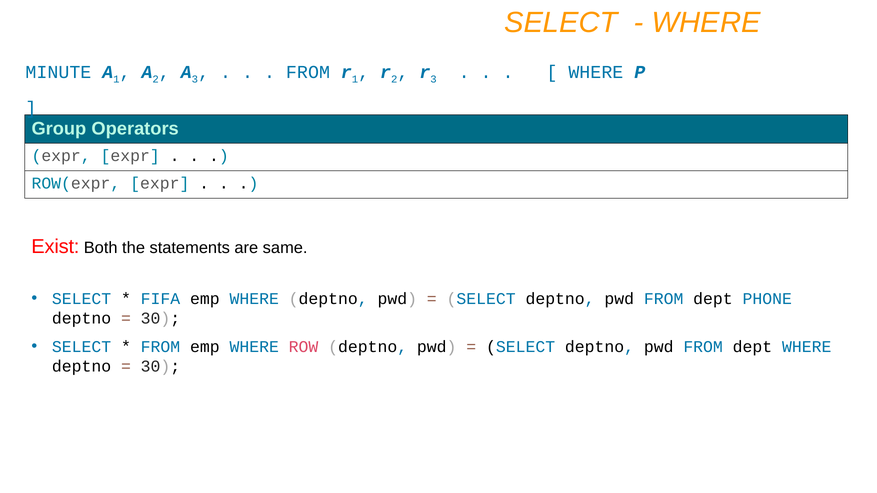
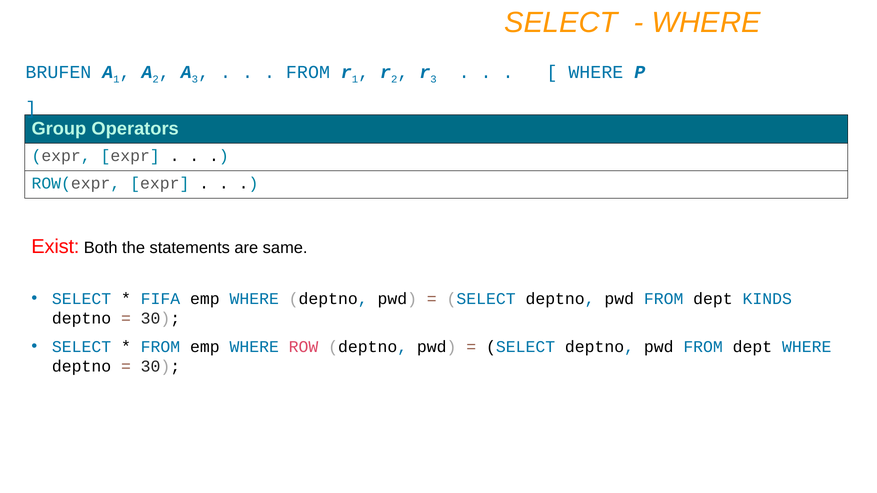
MINUTE: MINUTE -> BRUFEN
PHONE: PHONE -> KINDS
